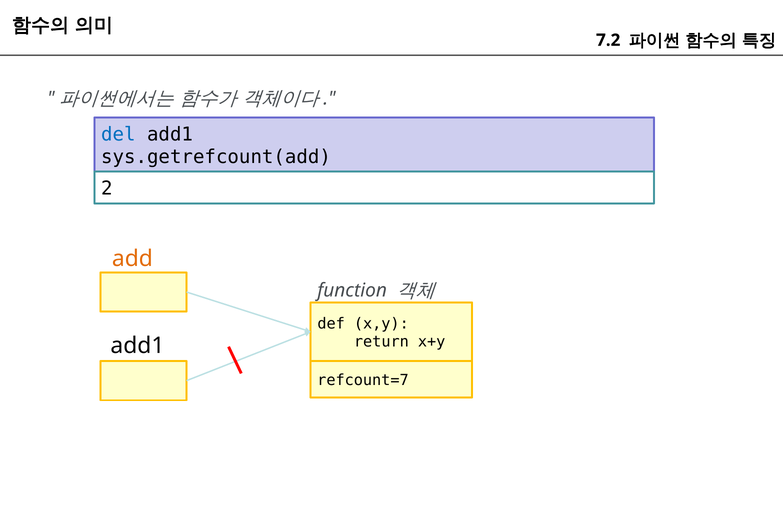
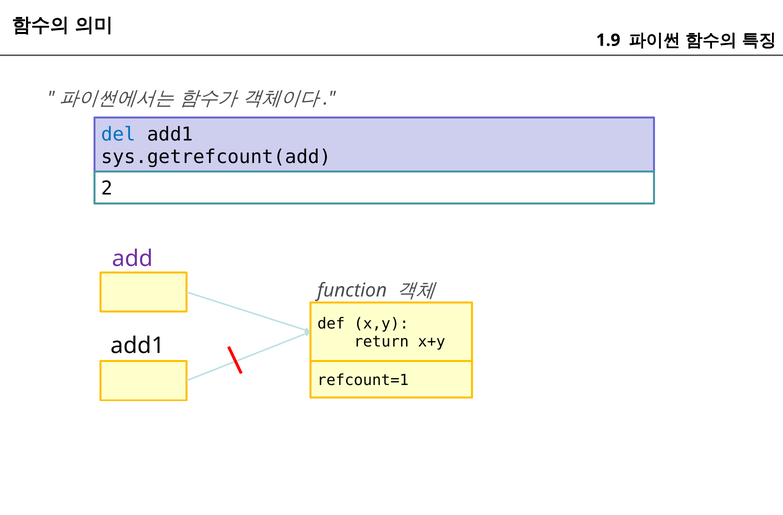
7.2: 7.2 -> 1.9
add colour: orange -> purple
refcount=7: refcount=7 -> refcount=1
